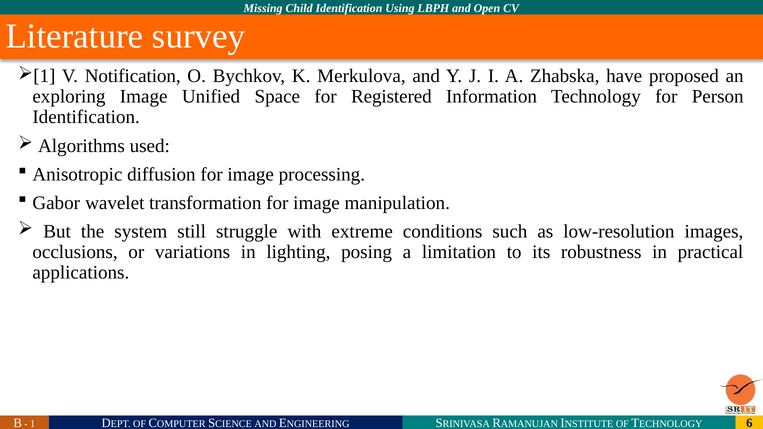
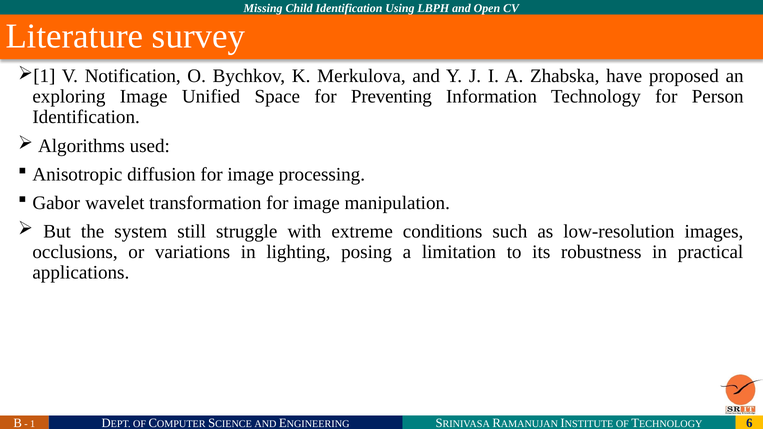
Registered: Registered -> Preventing
